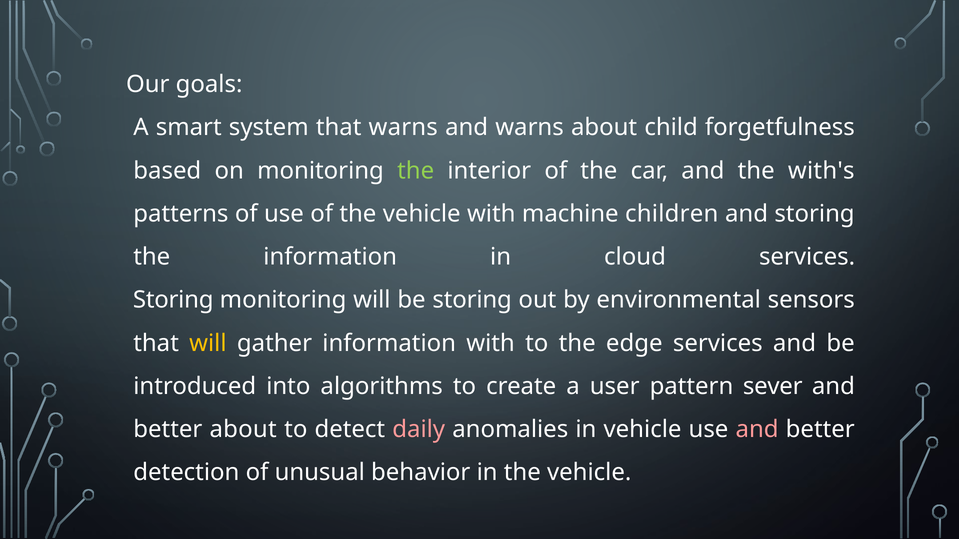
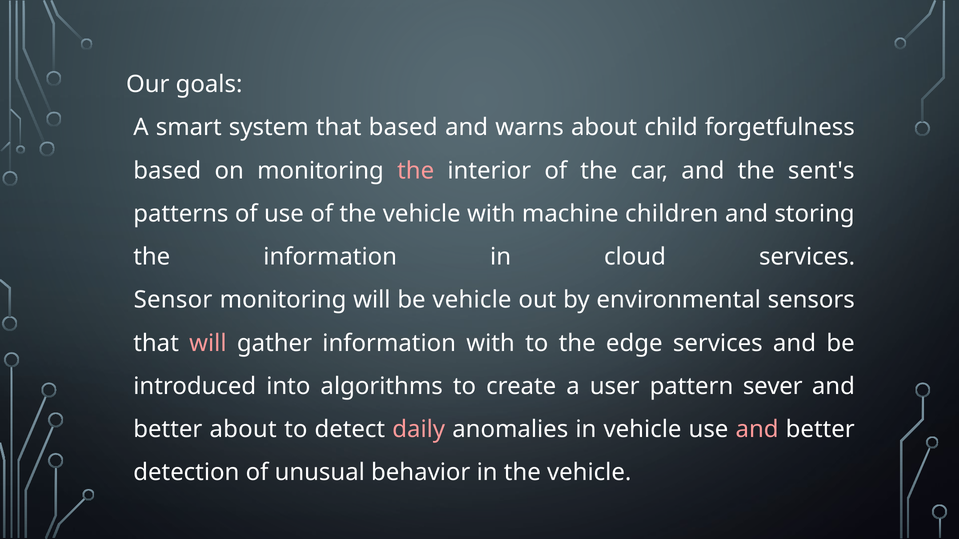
that warns: warns -> based
the at (416, 171) colour: light green -> pink
with's: with's -> sent's
Storing at (173, 300): Storing -> Sensor
be storing: storing -> vehicle
will at (208, 343) colour: yellow -> pink
